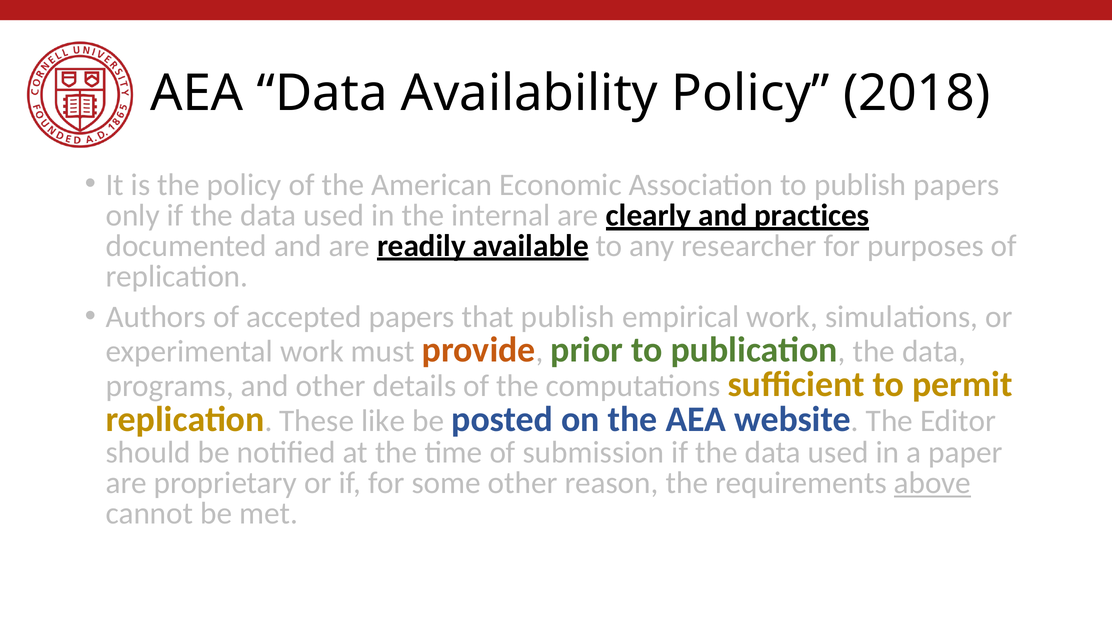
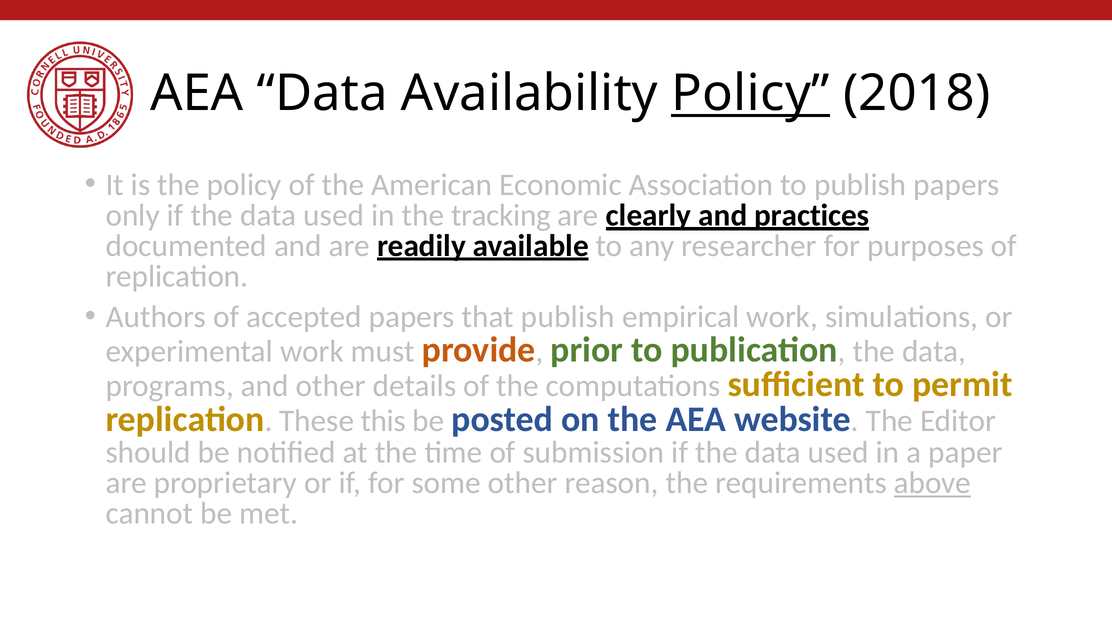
Policy at (750, 93) underline: none -> present
internal: internal -> tracking
like: like -> this
